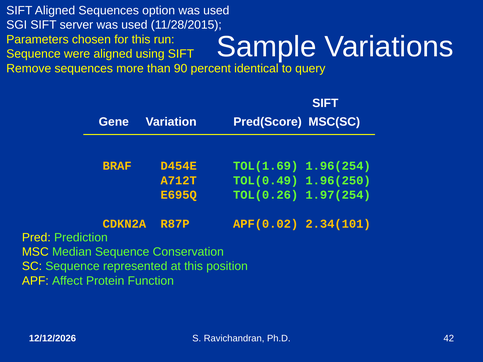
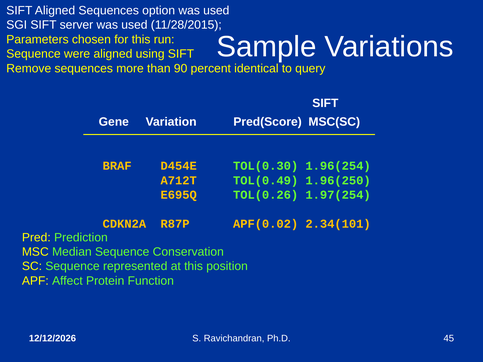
TOL(1.69: TOL(1.69 -> TOL(0.30
42: 42 -> 45
